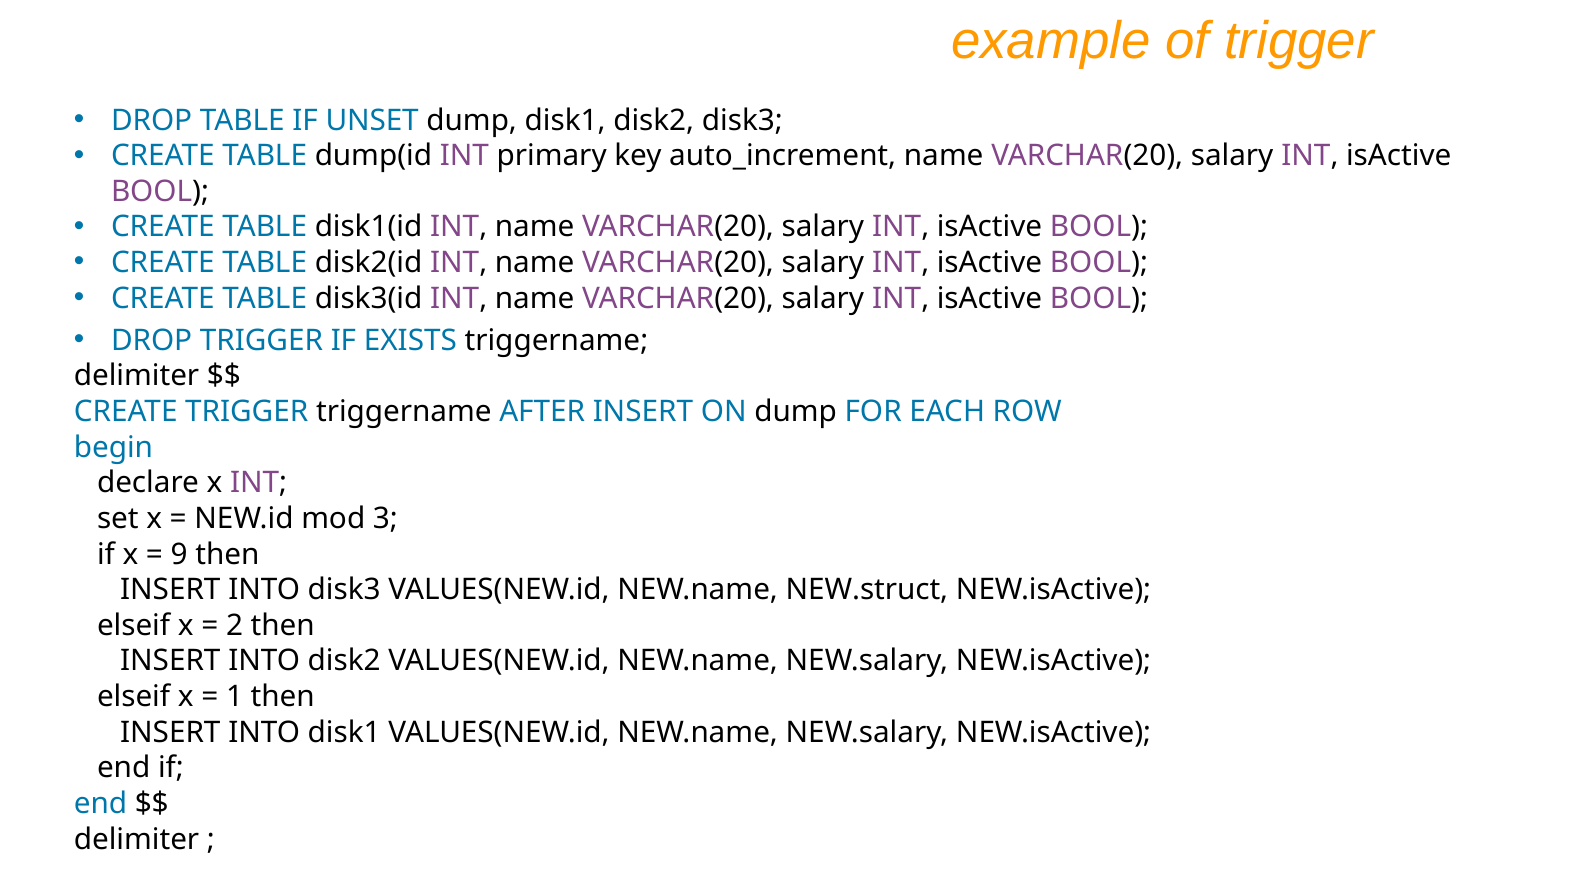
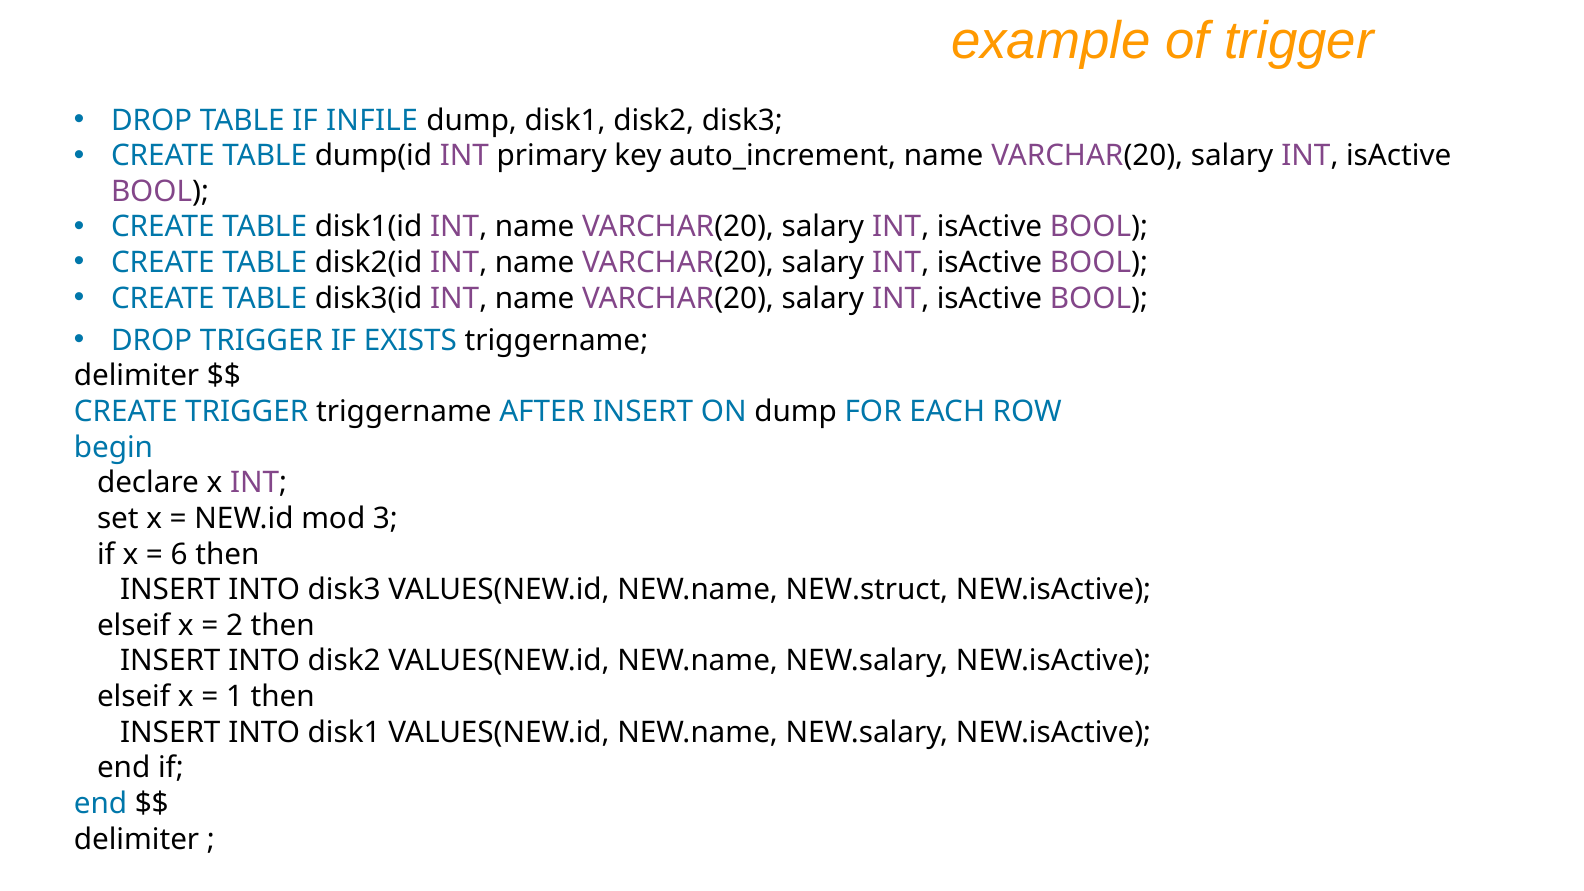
UNSET: UNSET -> INFILE
9: 9 -> 6
